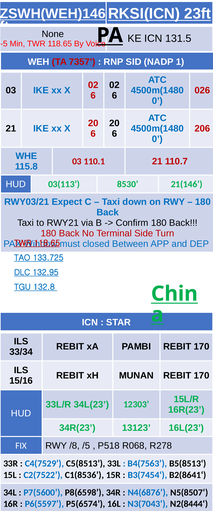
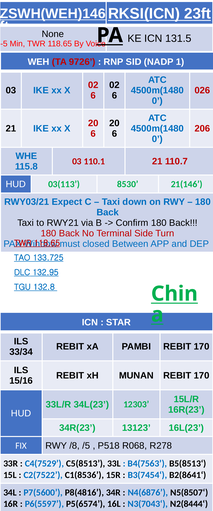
7357: 7357 -> 9726
P8(6598: P8(6598 -> P8(4816
